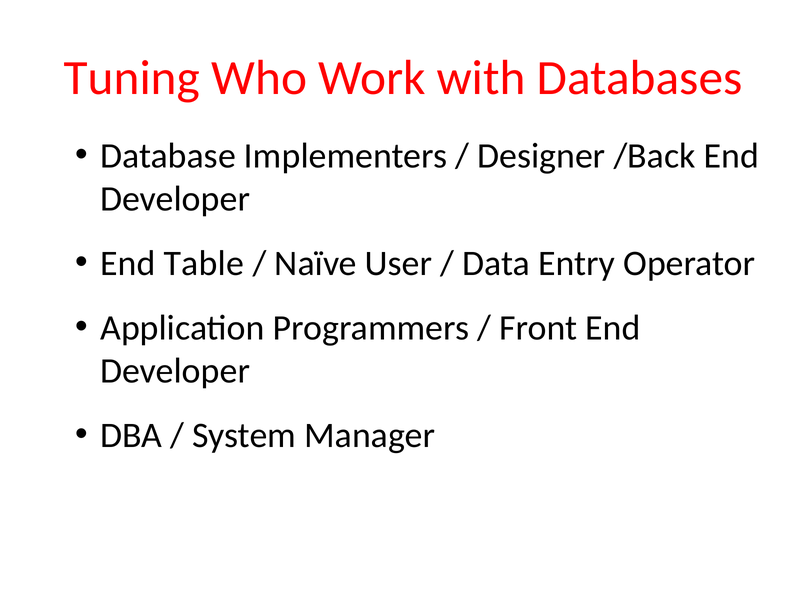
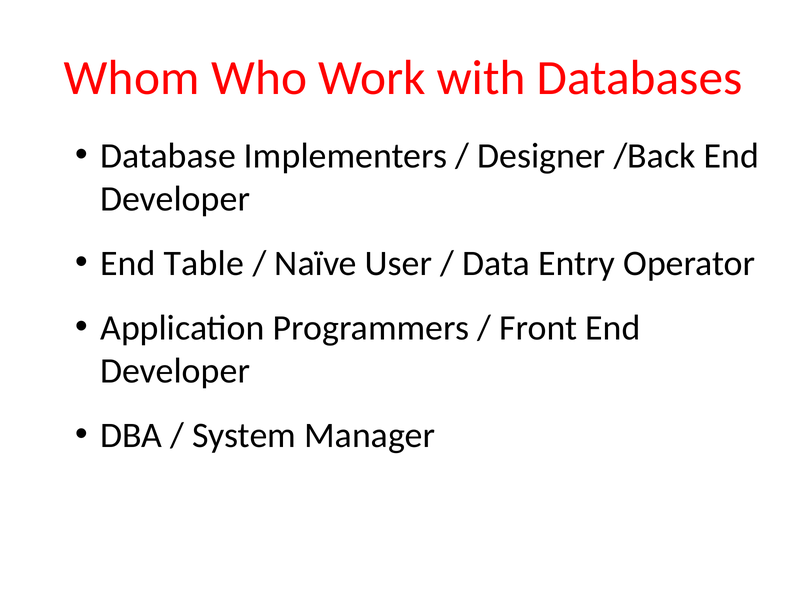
Tuning: Tuning -> Whom
